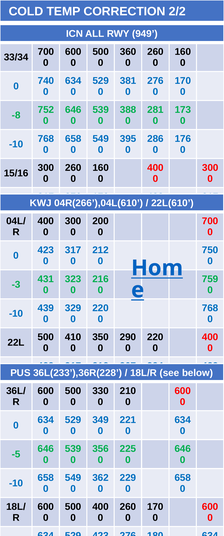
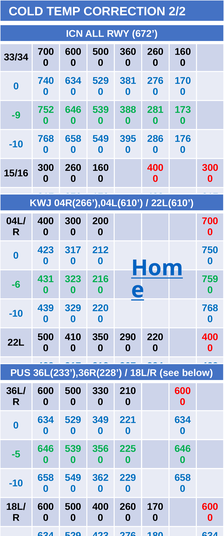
949: 949 -> 672
-8: -8 -> -9
-3: -3 -> -6
